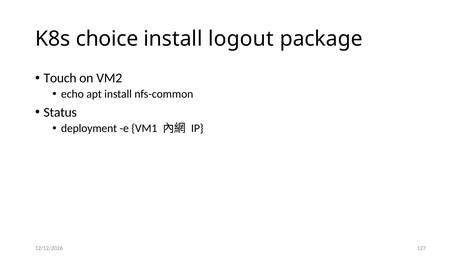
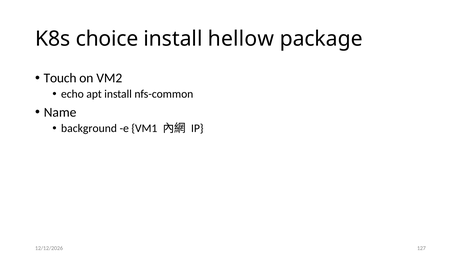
logout: logout -> hellow
Status: Status -> Name
deployment: deployment -> background
